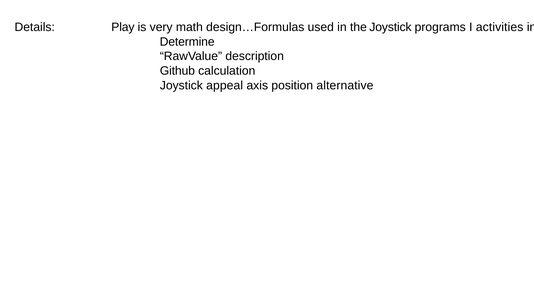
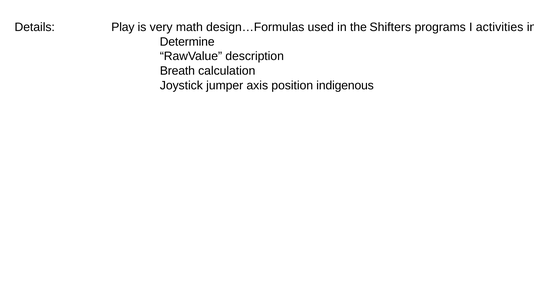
the Joystick: Joystick -> Shifters
Github: Github -> Breath
appeal: appeal -> jumper
alternative: alternative -> indigenous
